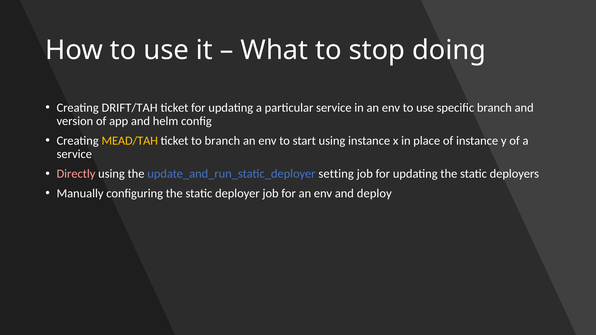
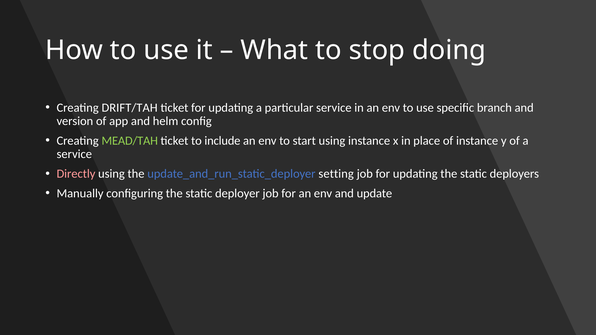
MEAD/TAH colour: yellow -> light green
to branch: branch -> include
deploy: deploy -> update
